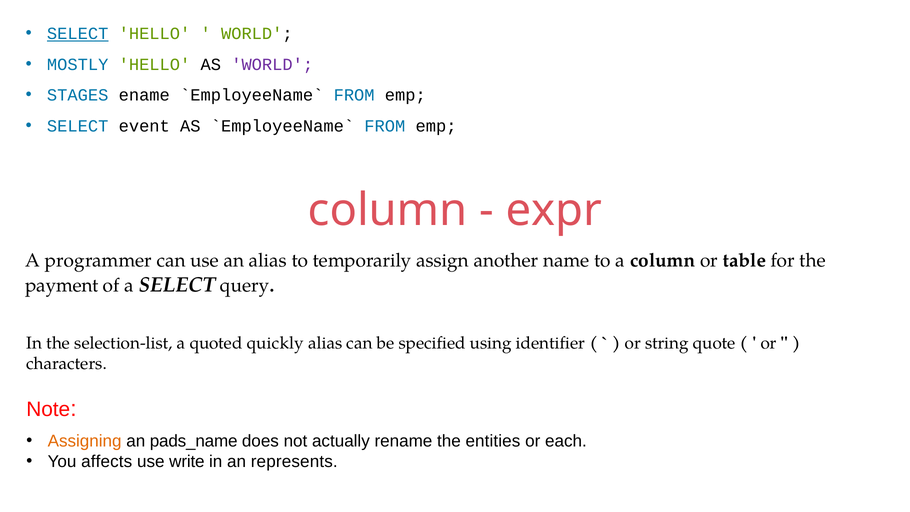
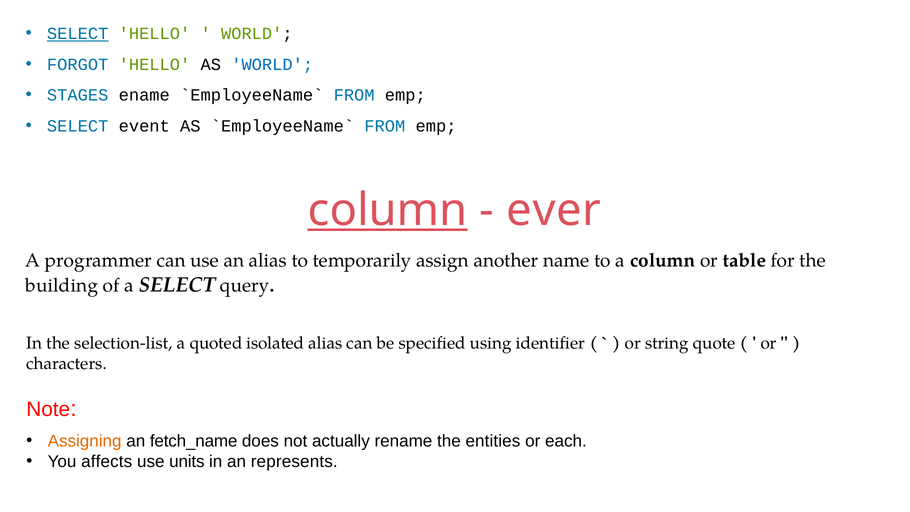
MOSTLY: MOSTLY -> FORGOT
WORLD at (272, 64) colour: purple -> blue
column at (388, 210) underline: none -> present
expr: expr -> ever
payment: payment -> building
quickly: quickly -> isolated
pads_name: pads_name -> fetch_name
write: write -> units
